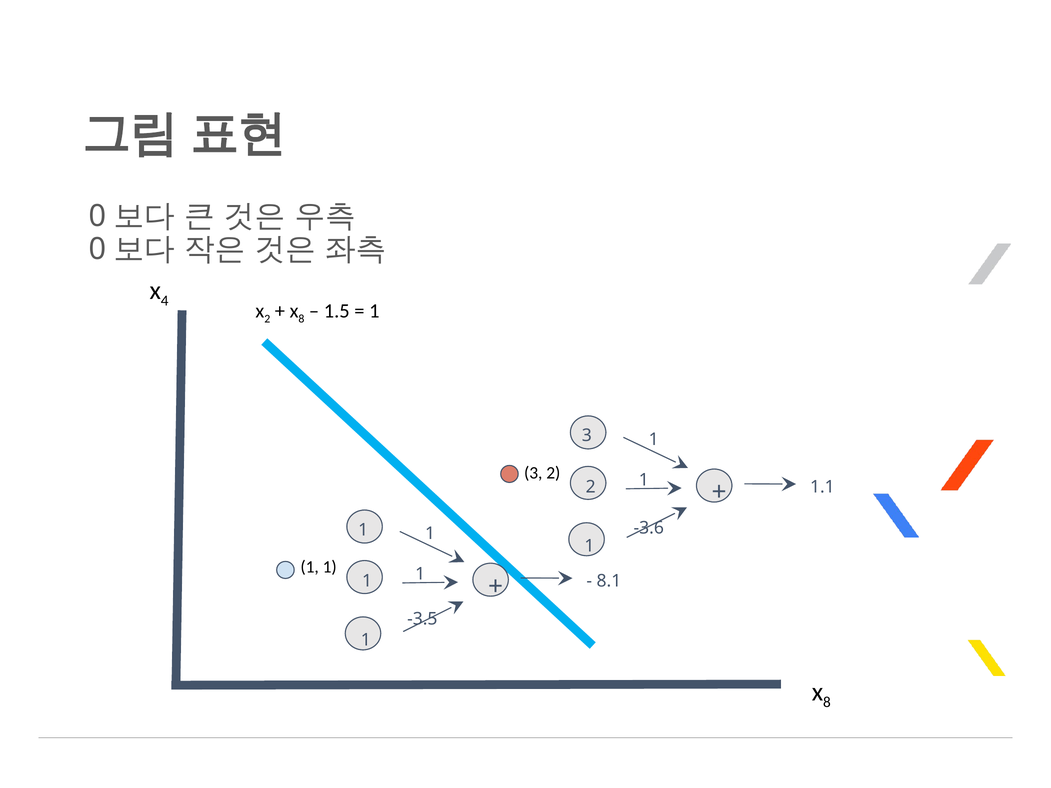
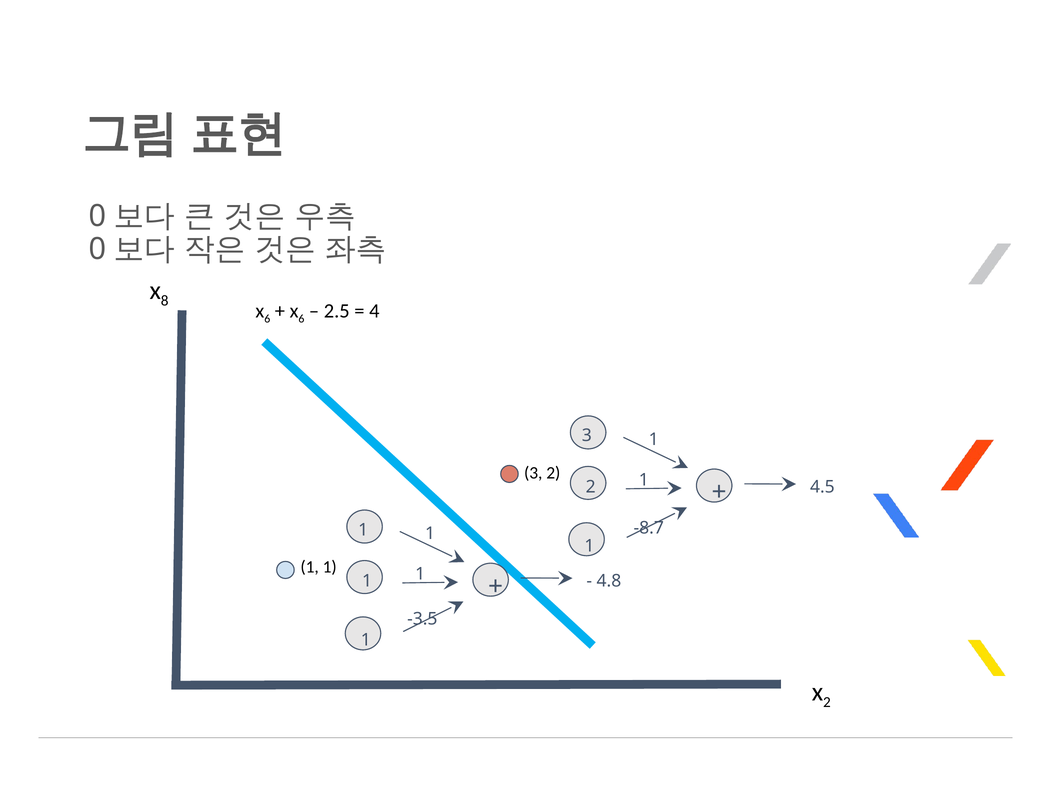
4: 4 -> 8
2 at (267, 319): 2 -> 6
8 at (301, 319): 8 -> 6
1.5: 1.5 -> 2.5
1 at (374, 311): 1 -> 4
1.1: 1.1 -> 4.5
-3.6: -3.6 -> -8.7
8.1: 8.1 -> 4.8
8 at (827, 702): 8 -> 2
